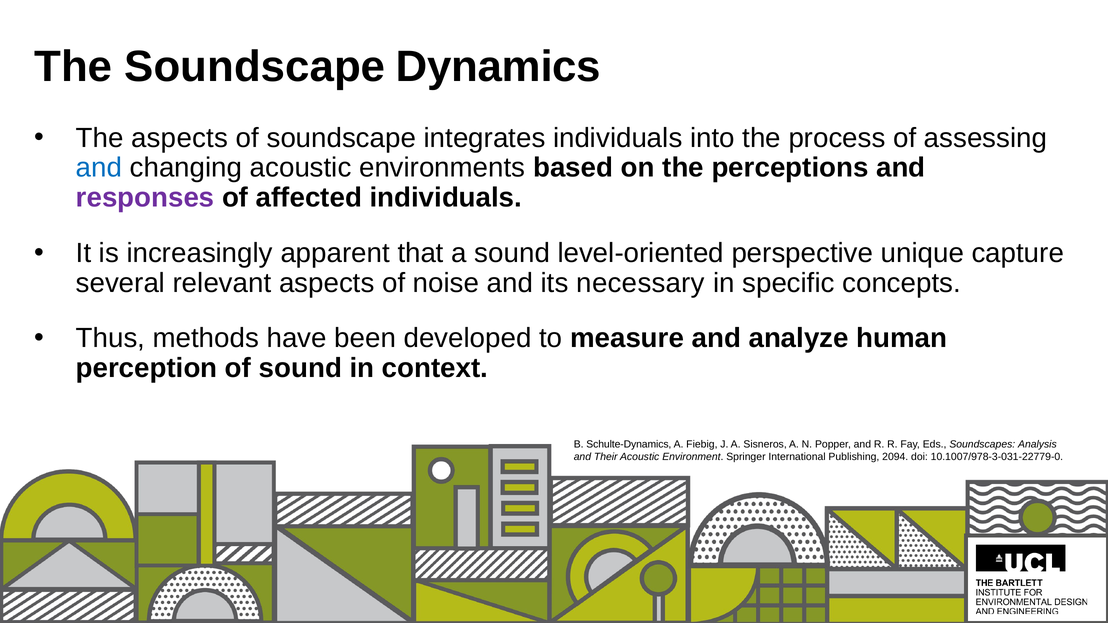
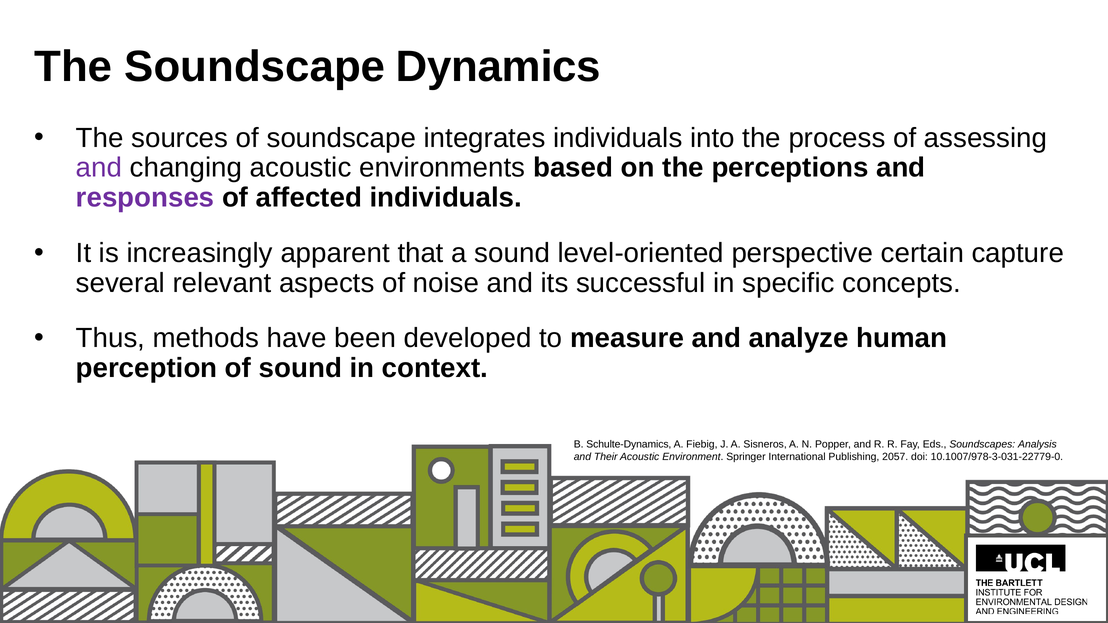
The aspects: aspects -> sources
and at (99, 168) colour: blue -> purple
unique: unique -> certain
necessary: necessary -> successful
2094: 2094 -> 2057
